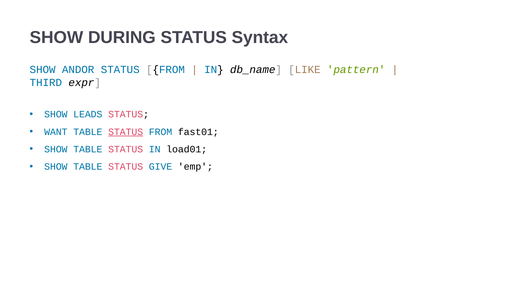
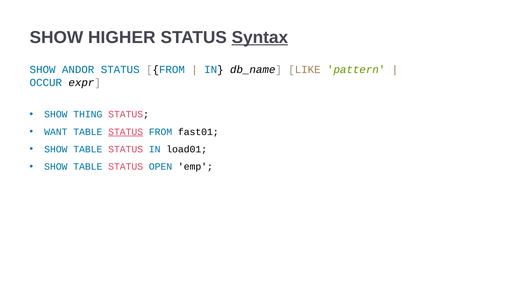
DURING: DURING -> HIGHER
Syntax underline: none -> present
THIRD: THIRD -> OCCUR
LEADS: LEADS -> THING
GIVE: GIVE -> OPEN
